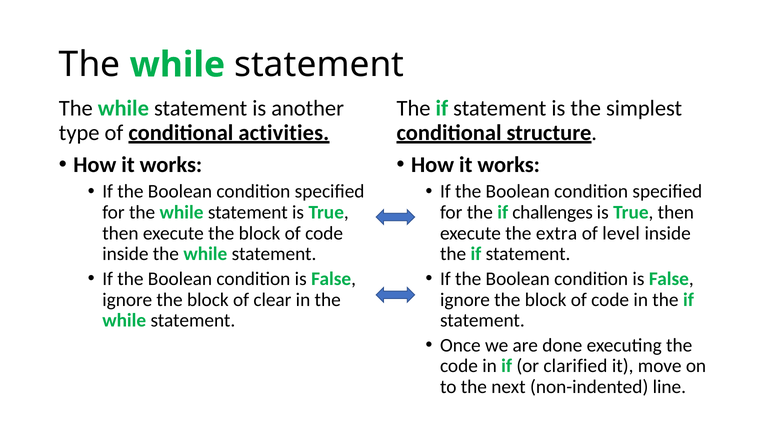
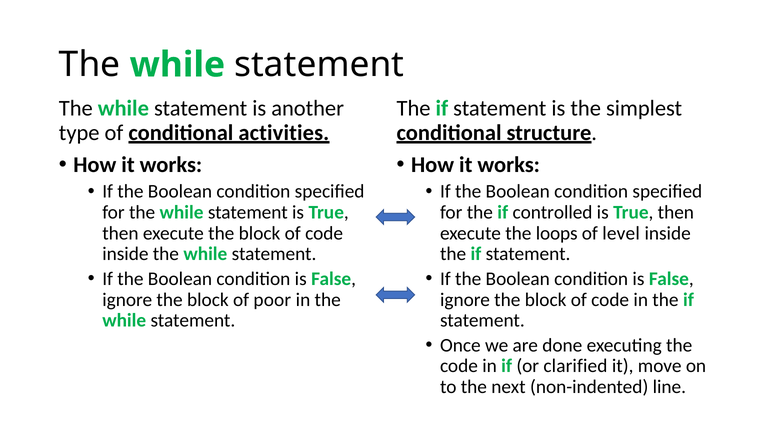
challenges: challenges -> controlled
extra: extra -> loops
clear: clear -> poor
